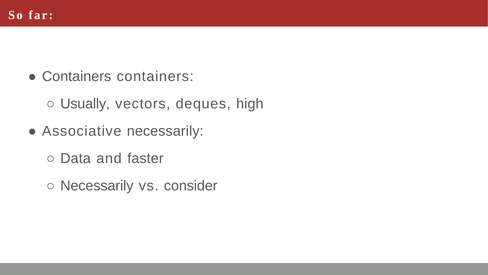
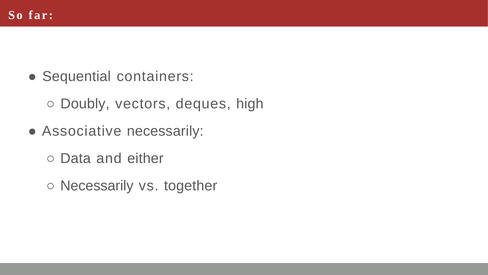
Containers at (77, 76): Containers -> Sequential
Usually: Usually -> Doubly
faster: faster -> either
consider: consider -> together
